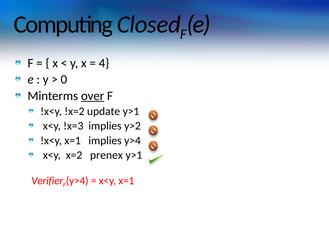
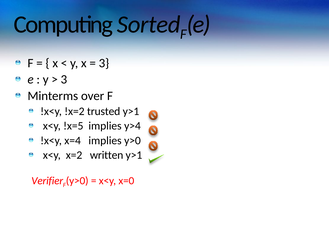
Closed: Closed -> Sorted
4 at (104, 63): 4 -> 3
0 at (64, 79): 0 -> 3
over underline: present -> none
update: update -> trusted
!x=3: !x=3 -> !x=5
y>2: y>2 -> y>4
!x<y x=1: x=1 -> x=4
implies y>4: y>4 -> y>0
prenex: prenex -> written
F y>4: y>4 -> y>0
x<y x=1: x=1 -> x=0
